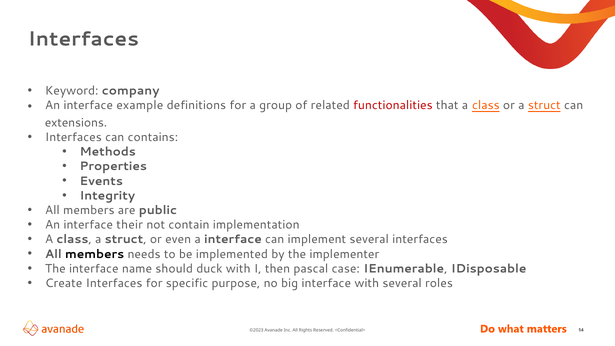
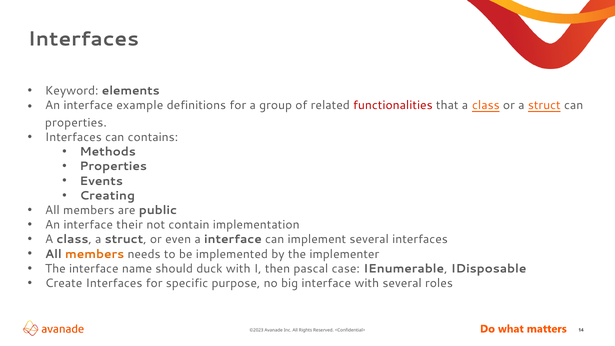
company: company -> elements
extensions at (76, 123): extensions -> properties
Integrity: Integrity -> Creating
members at (95, 254) colour: black -> orange
